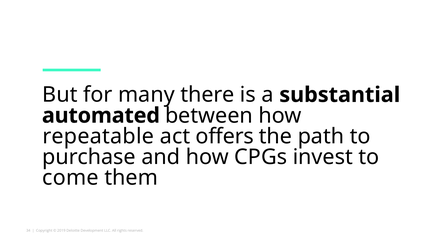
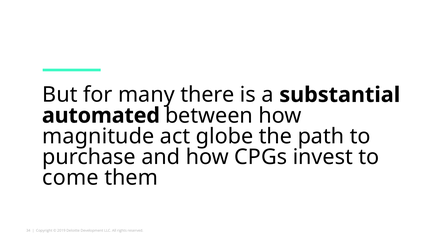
repeatable: repeatable -> magnitude
offers: offers -> globe
